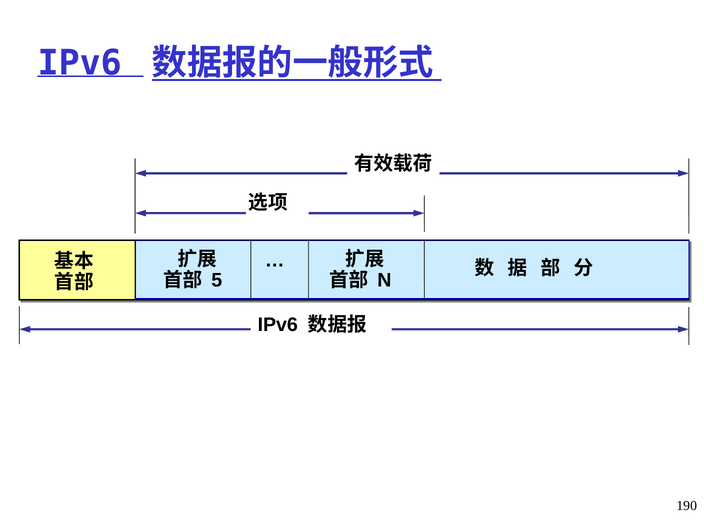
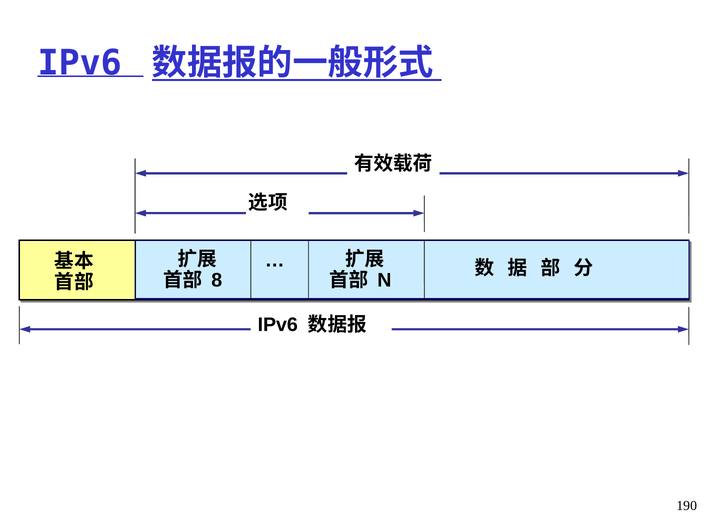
5: 5 -> 8
